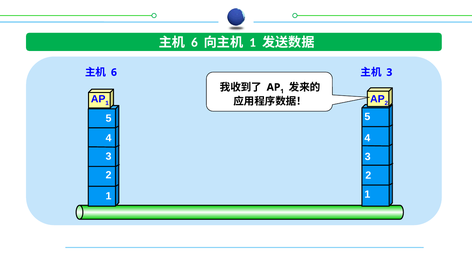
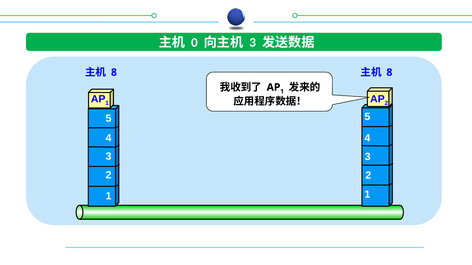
6 at (194, 43): 6 -> 0
1 at (253, 43): 1 -> 3
6 at (114, 73): 6 -> 8
3 at (389, 73): 3 -> 8
